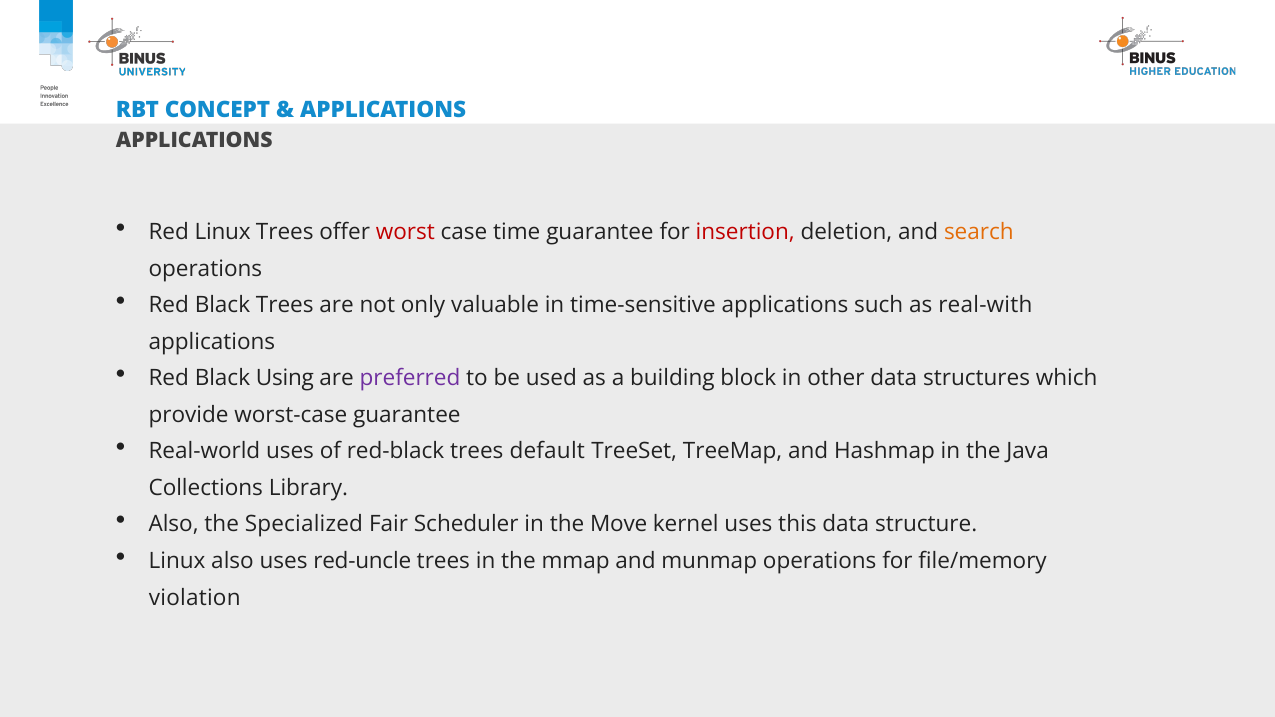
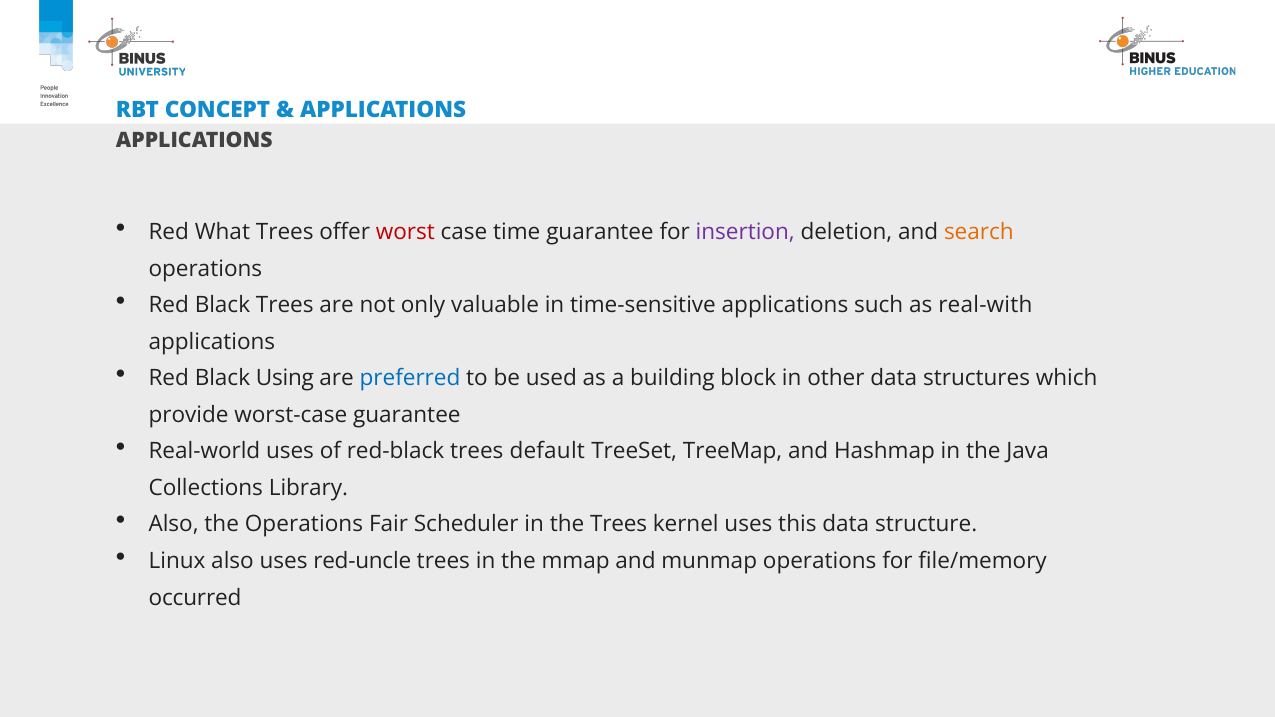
Red Linux: Linux -> What
insertion colour: red -> purple
preferred colour: purple -> blue
the Specialized: Specialized -> Operations
the Move: Move -> Trees
violation: violation -> occurred
